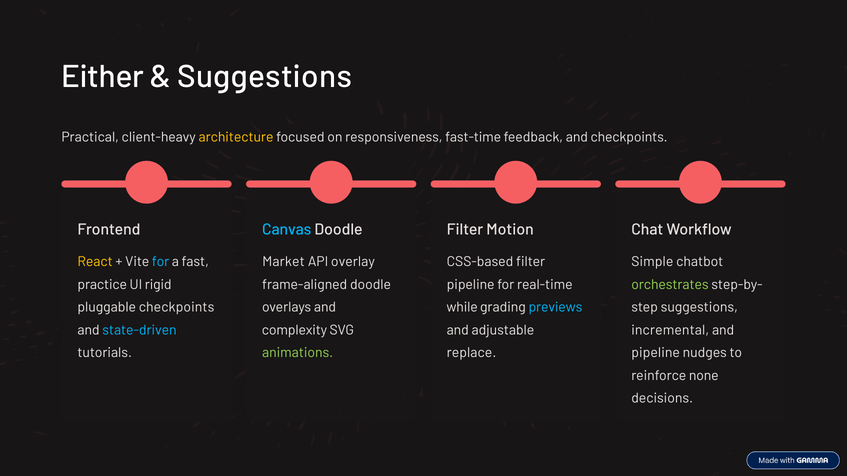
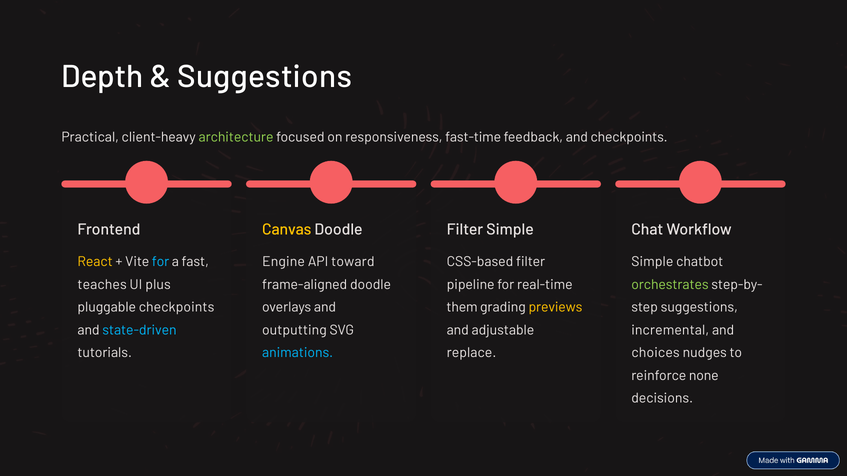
Either: Either -> Depth
architecture colour: yellow -> light green
Canvas colour: light blue -> yellow
Filter Motion: Motion -> Simple
Market: Market -> Engine
overlay: overlay -> toward
practice: practice -> teaches
rigid: rigid -> plus
while: while -> them
previews colour: light blue -> yellow
complexity: complexity -> outputting
animations colour: light green -> light blue
pipeline at (656, 353): pipeline -> choices
